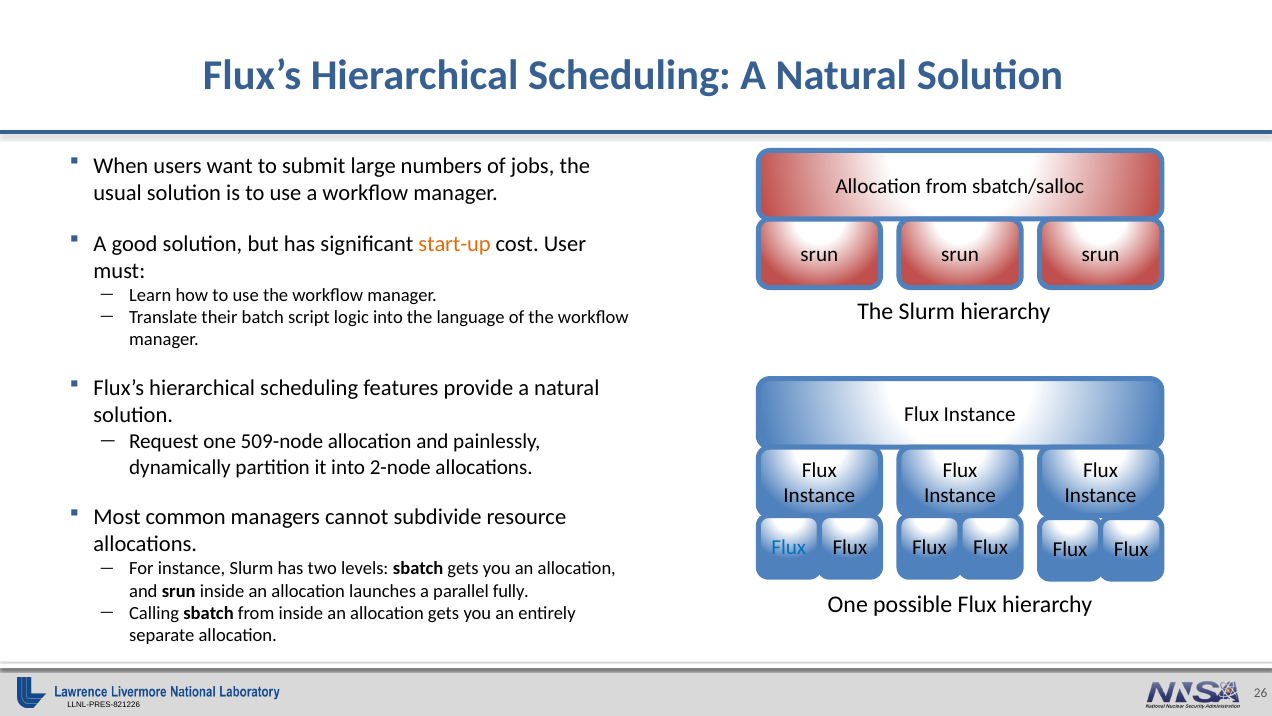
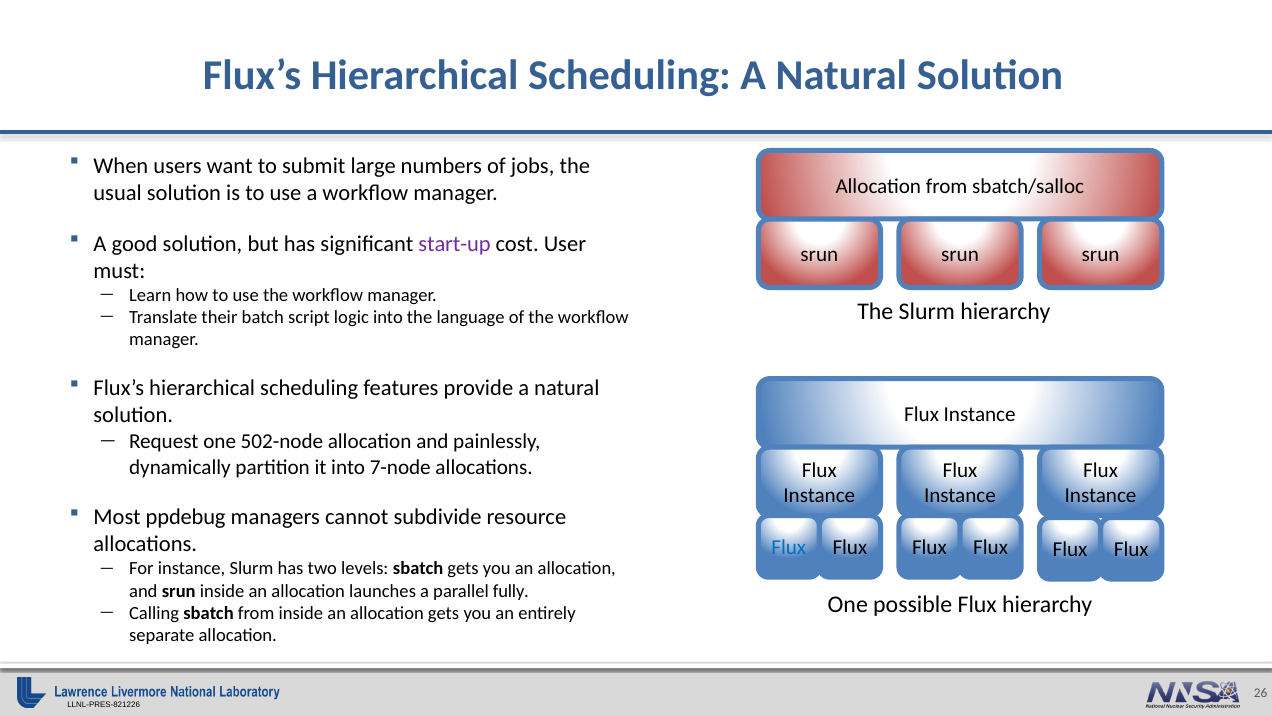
start-up colour: orange -> purple
509-node: 509-node -> 502-node
2-node: 2-node -> 7-node
common: common -> ppdebug
